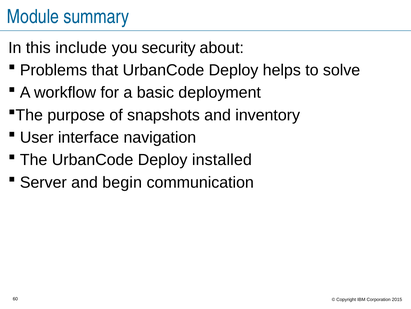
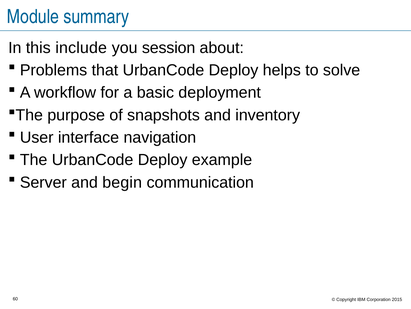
security: security -> session
installed: installed -> example
